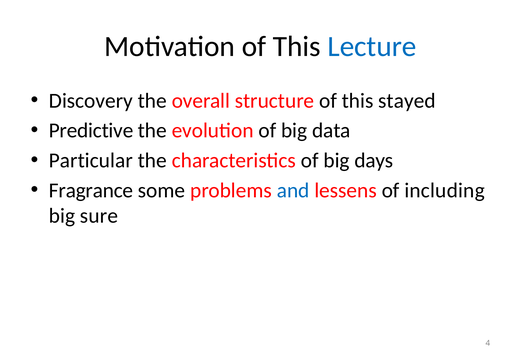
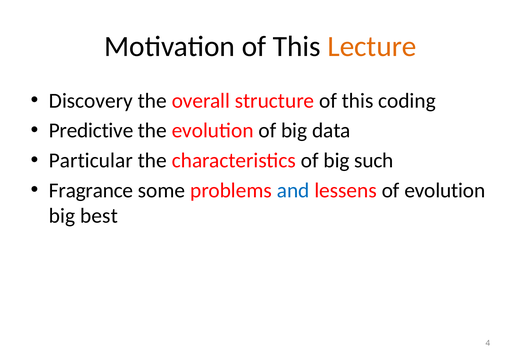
Lecture colour: blue -> orange
stayed: stayed -> coding
days: days -> such
of including: including -> evolution
sure: sure -> best
